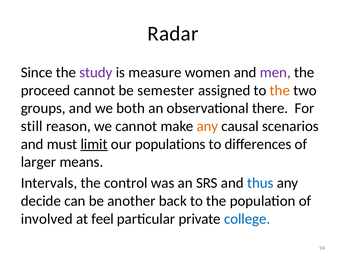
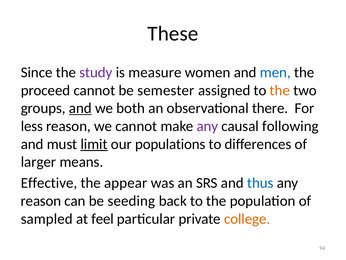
Radar: Radar -> These
men colour: purple -> blue
and at (80, 108) underline: none -> present
still: still -> less
any at (207, 126) colour: orange -> purple
scenarios: scenarios -> following
Intervals: Intervals -> Effective
control: control -> appear
decide at (41, 201): decide -> reason
another: another -> seeding
involved: involved -> sampled
college colour: blue -> orange
